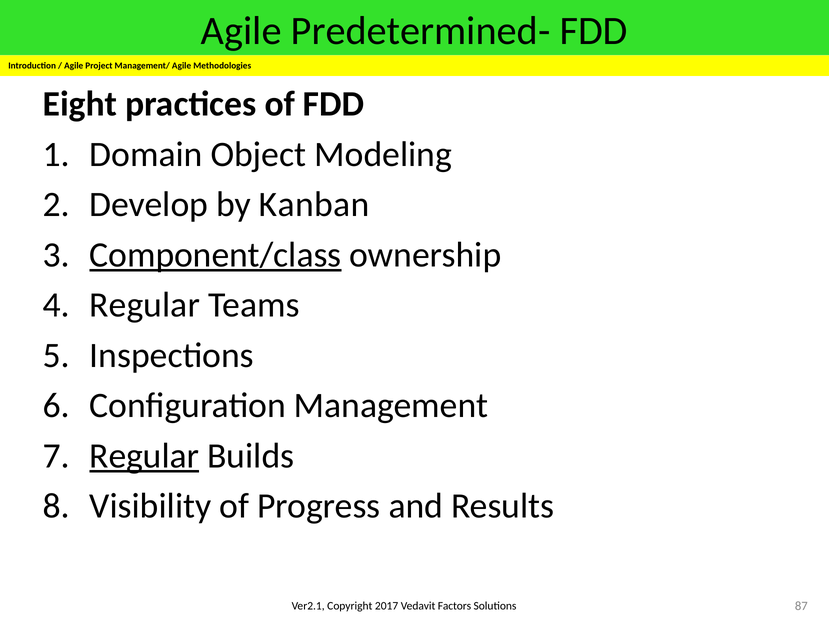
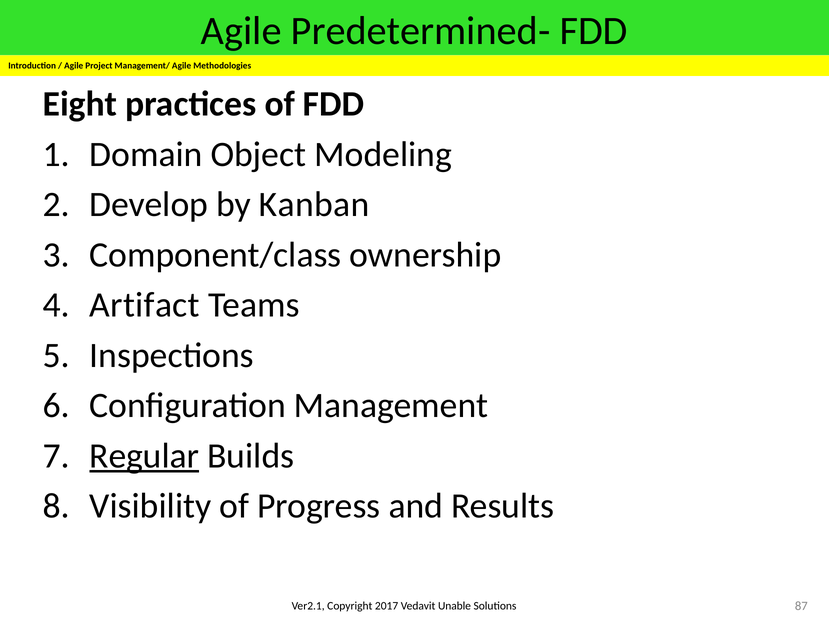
Component/class underline: present -> none
Regular at (145, 305): Regular -> Artifact
Factors: Factors -> Unable
